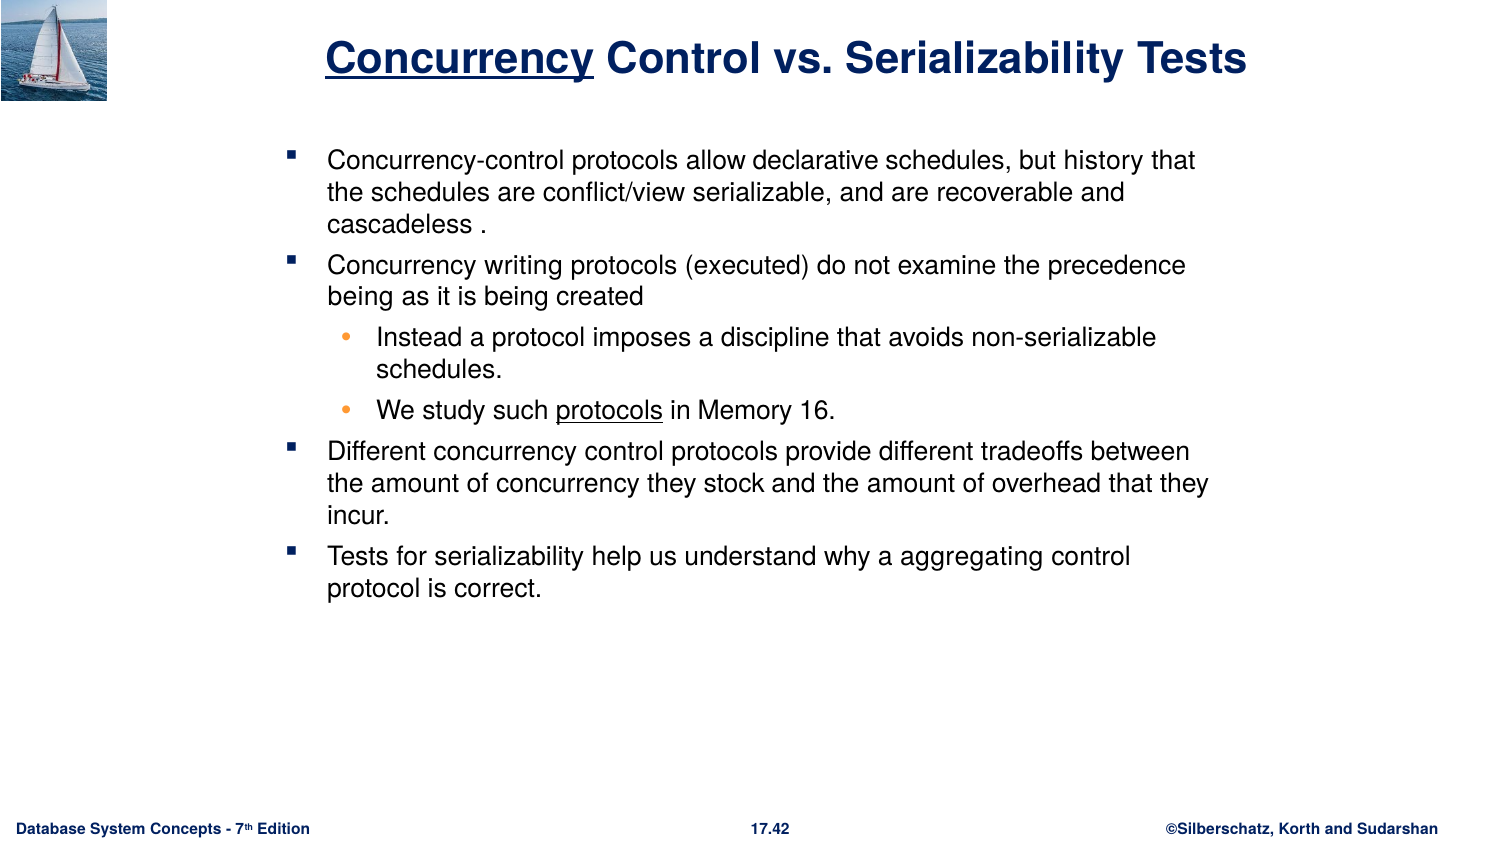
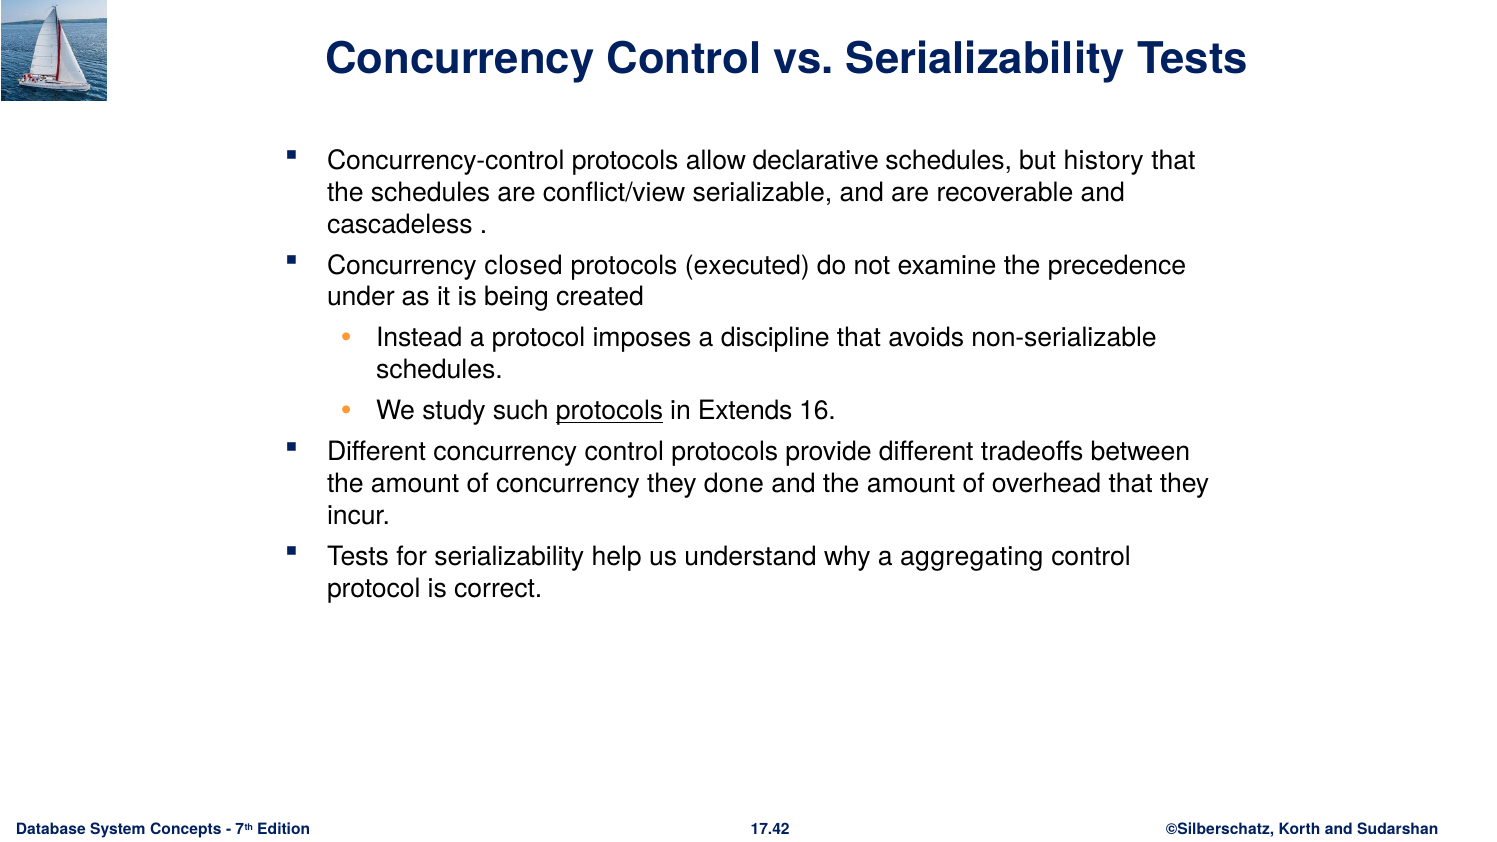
Concurrency at (460, 59) underline: present -> none
writing: writing -> closed
being at (361, 297): being -> under
Memory: Memory -> Extends
stock: stock -> done
